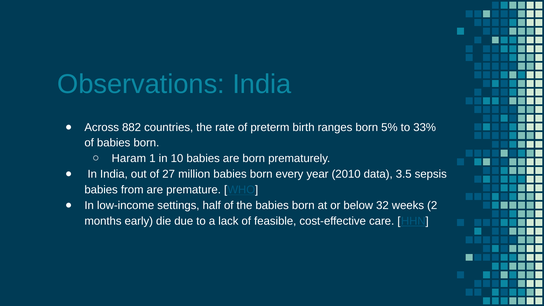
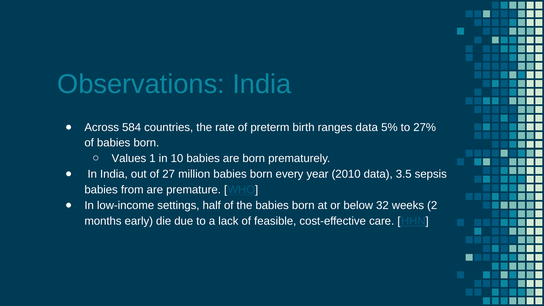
882: 882 -> 584
ranges born: born -> data
33%: 33% -> 27%
Haram: Haram -> Values
